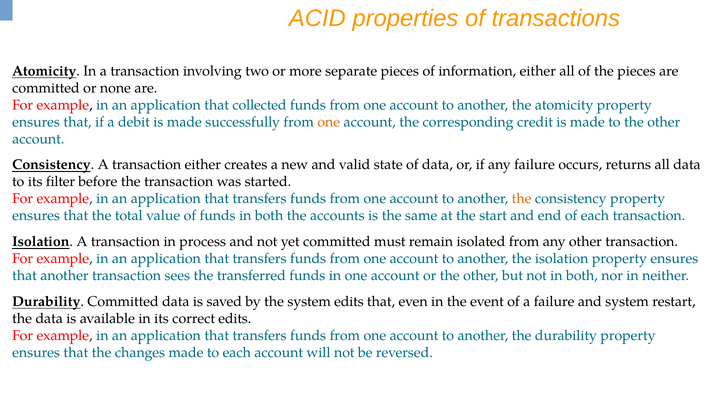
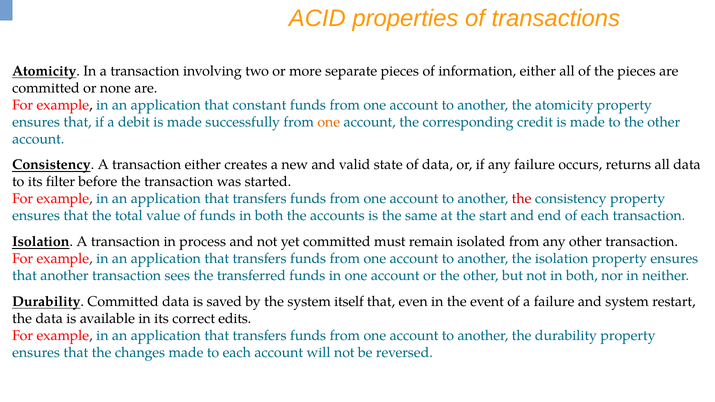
collected: collected -> constant
the at (522, 199) colour: orange -> red
system edits: edits -> itself
